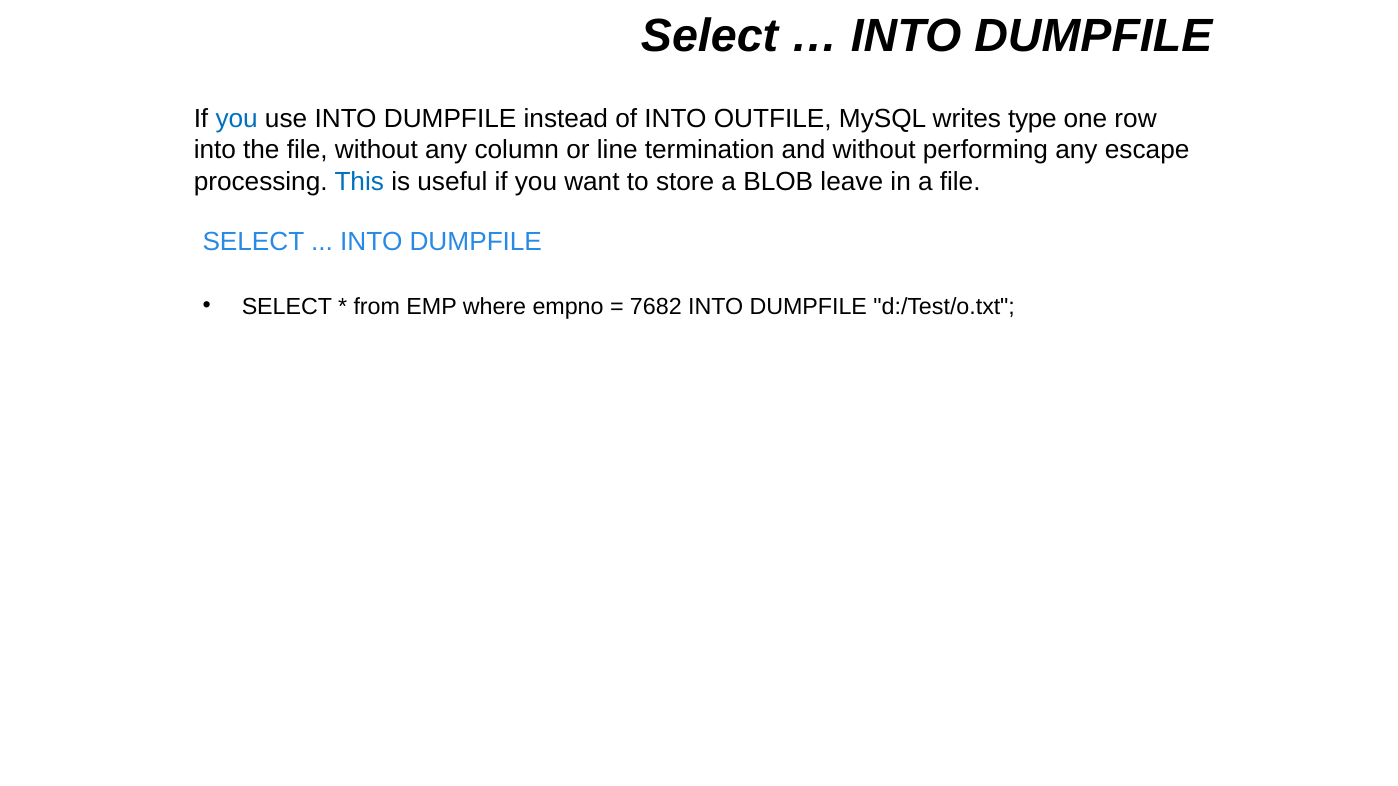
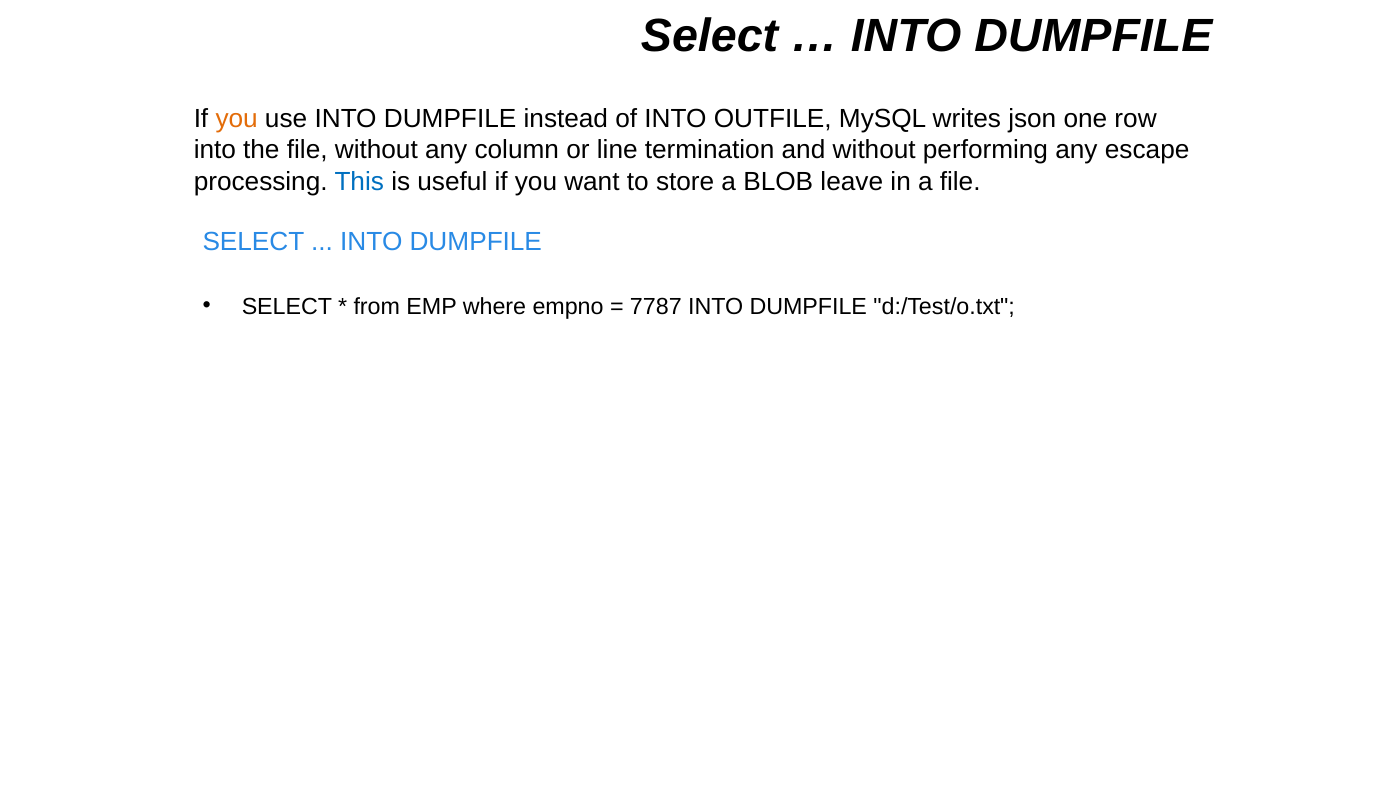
you at (237, 119) colour: blue -> orange
type: type -> json
7682: 7682 -> 7787
